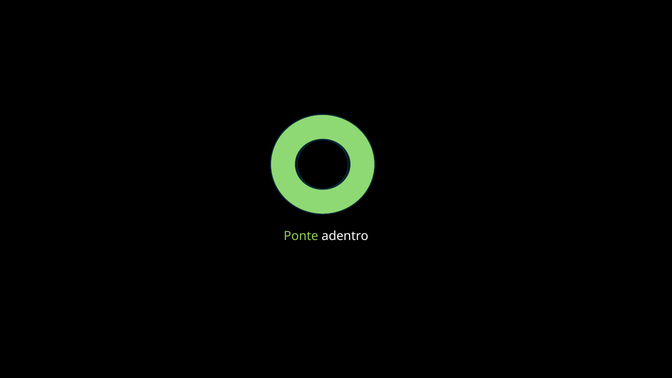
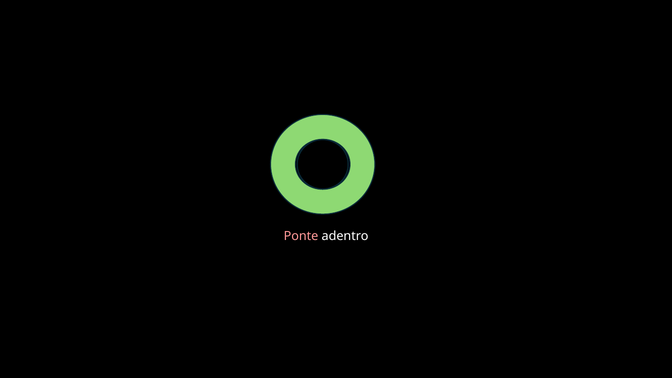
Ponte colour: light green -> pink
